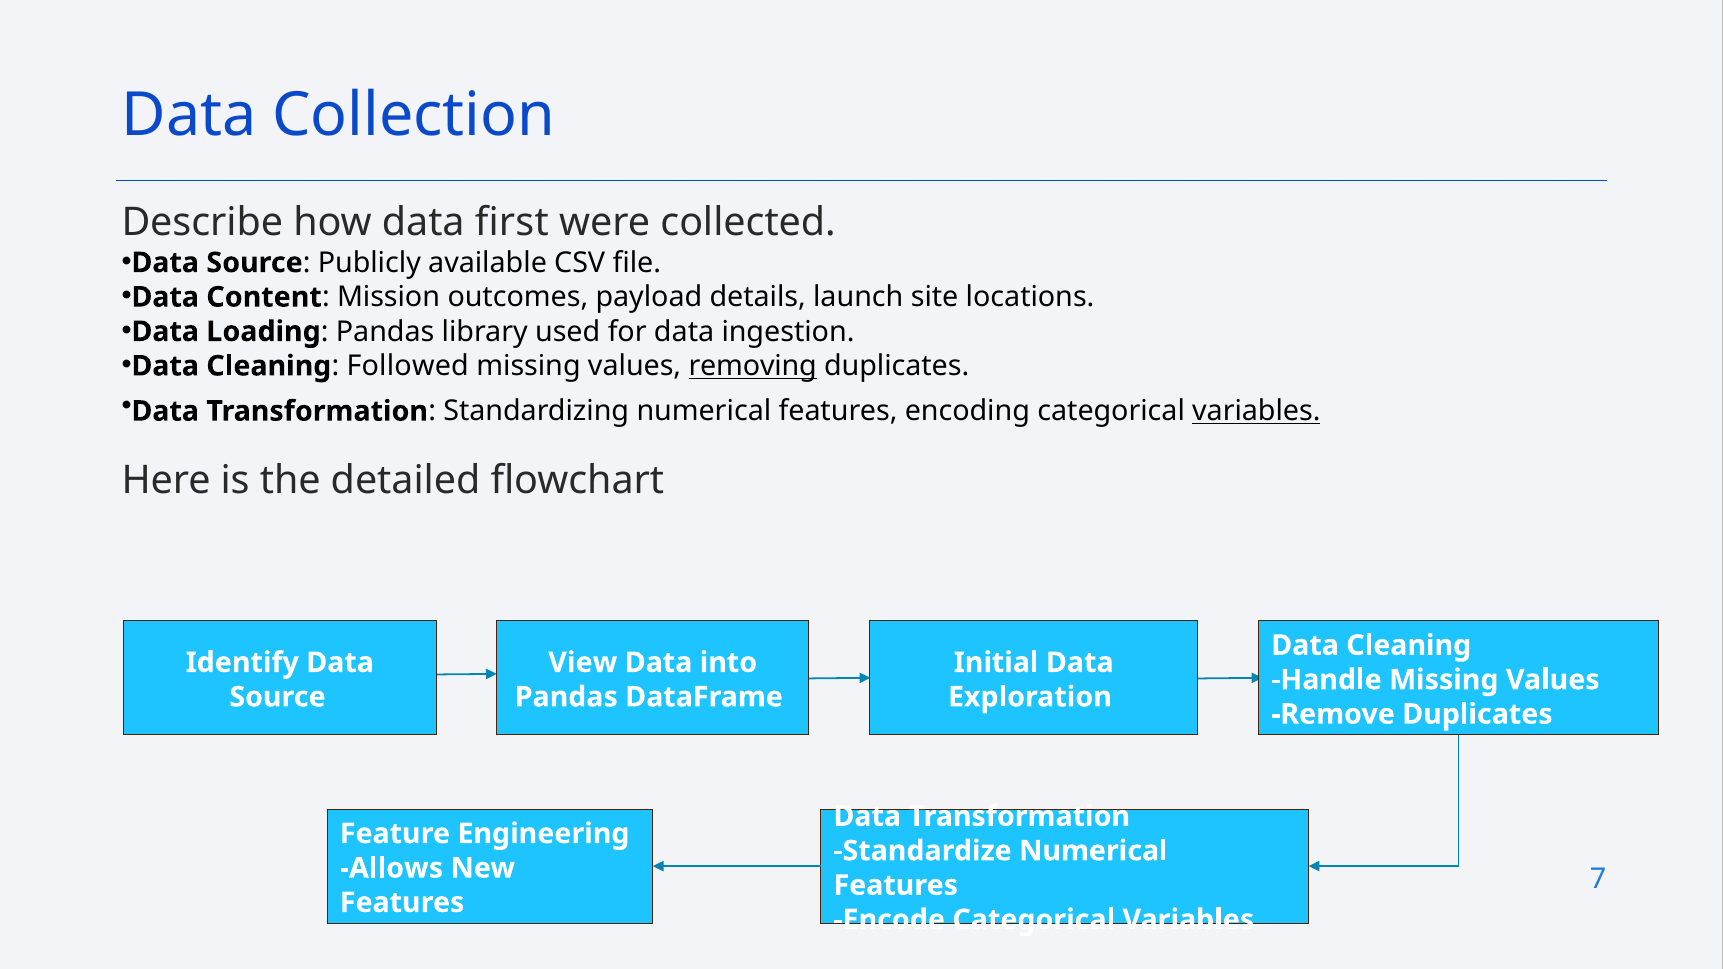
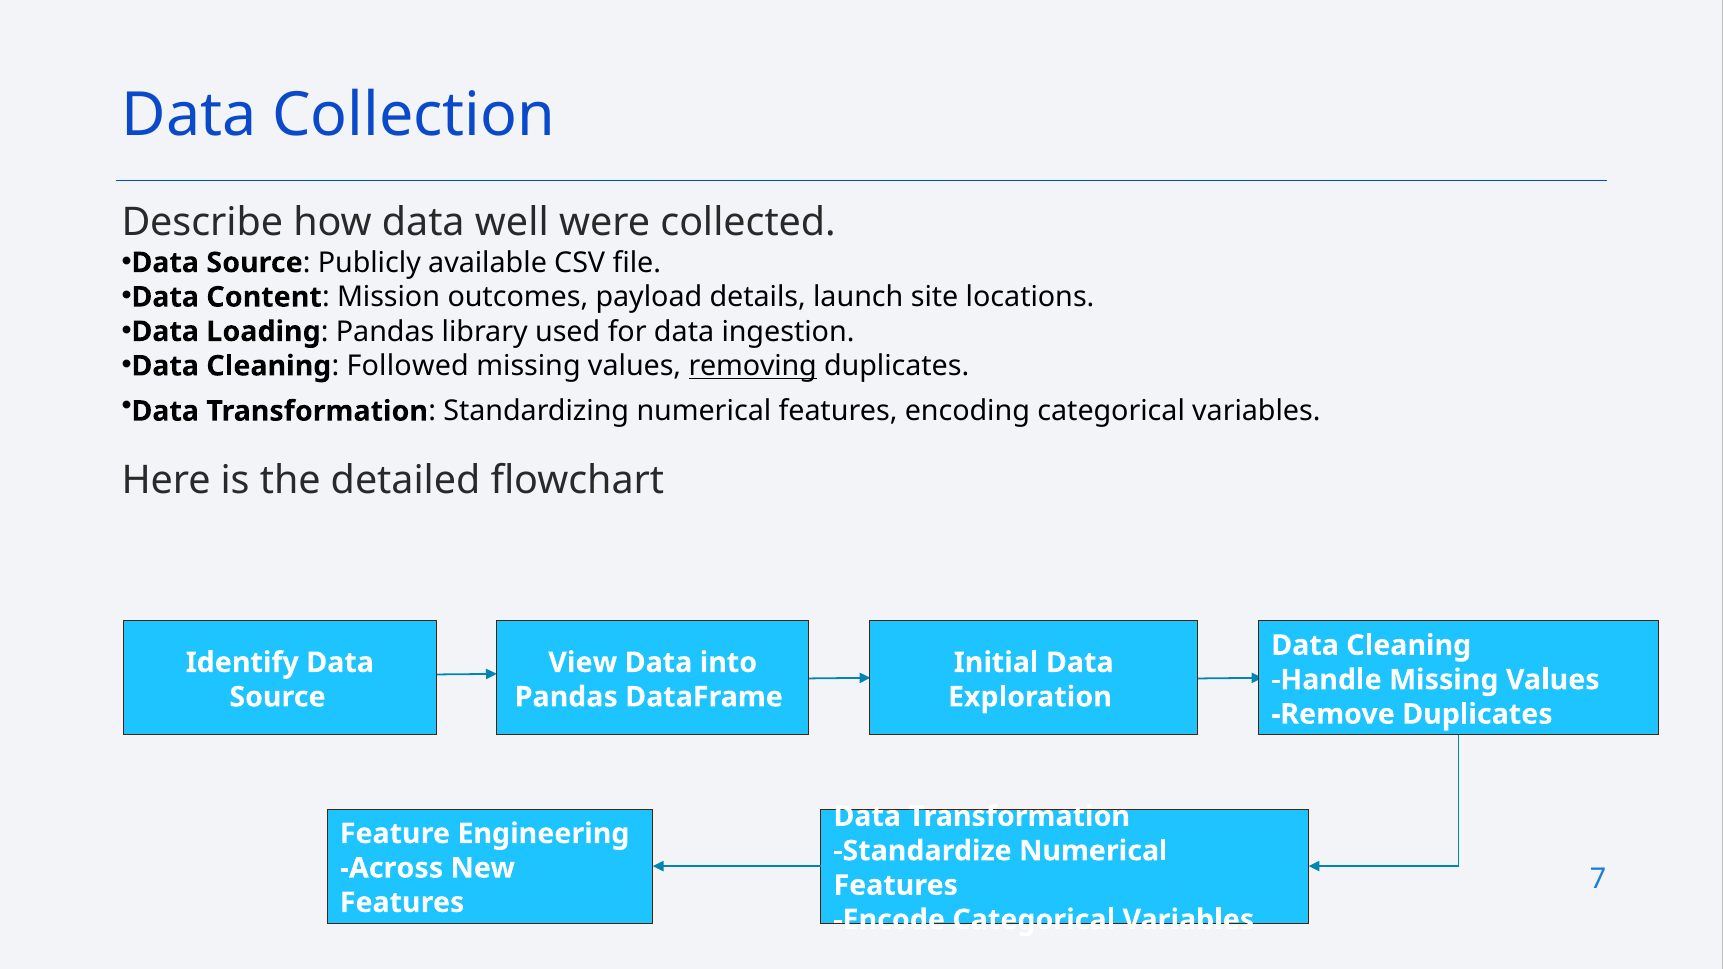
first: first -> well
variables at (1256, 411) underline: present -> none
Allows: Allows -> Across
